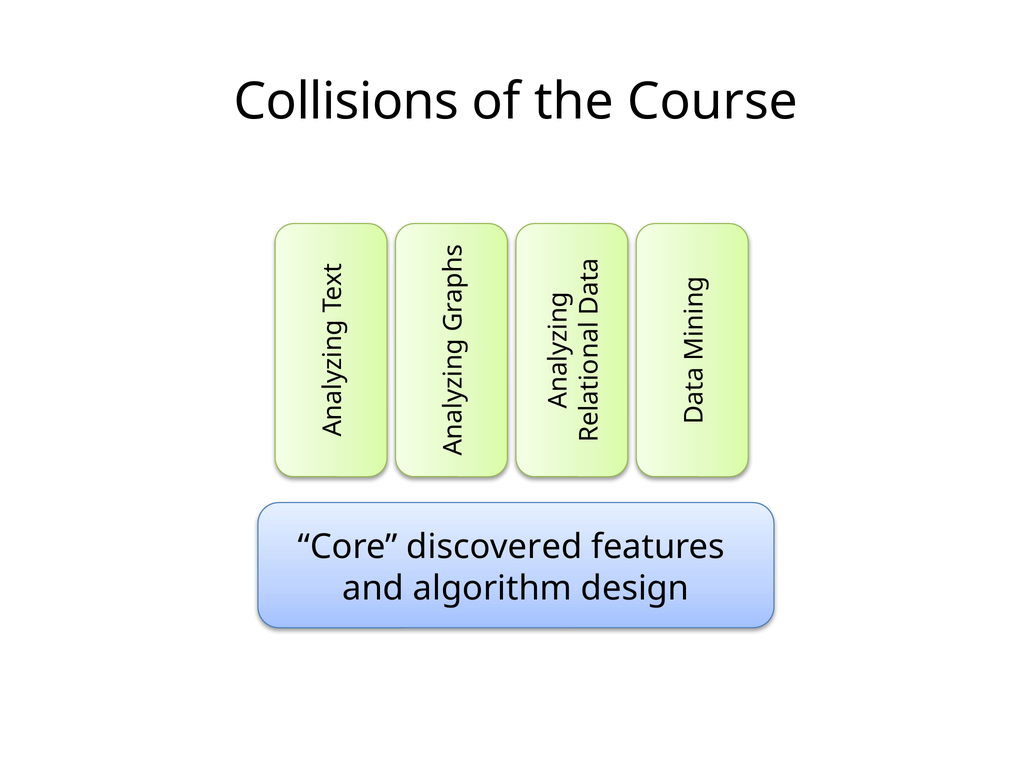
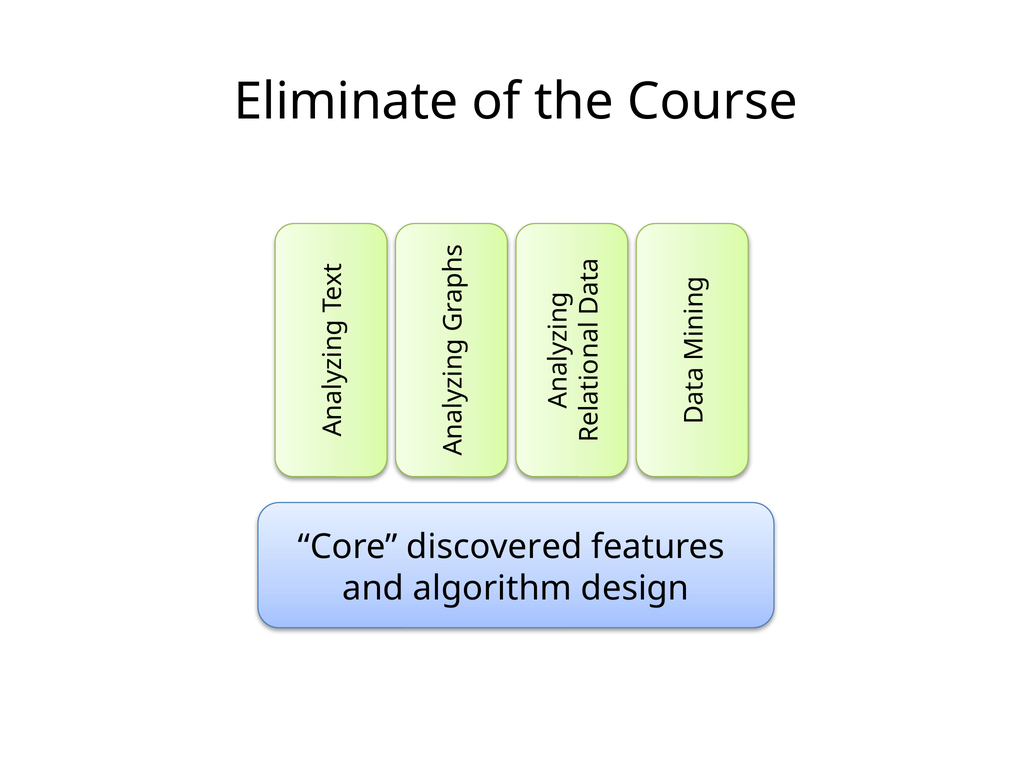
Collisions: Collisions -> Eliminate
